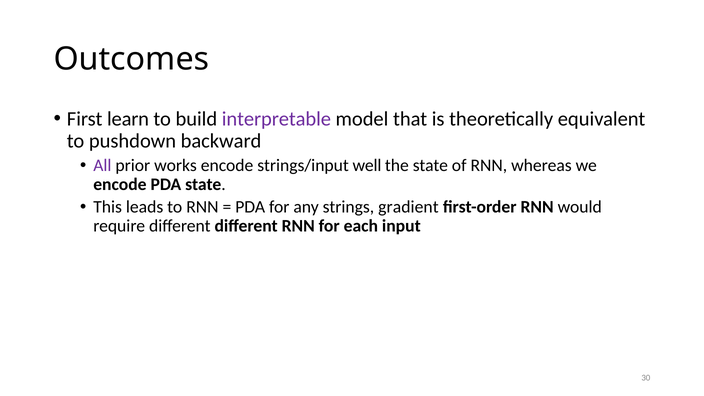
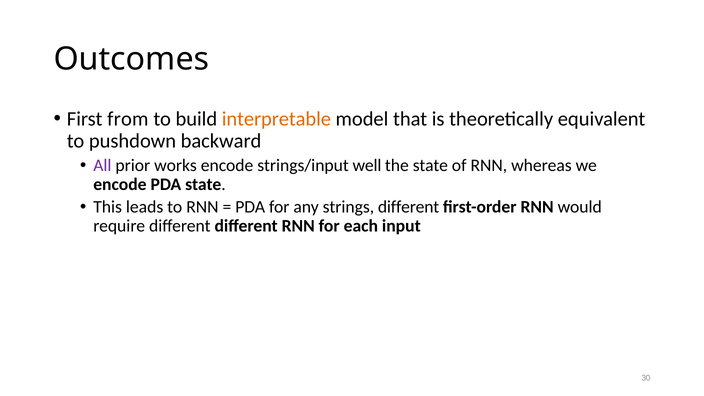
learn: learn -> from
interpretable colour: purple -> orange
strings gradient: gradient -> different
